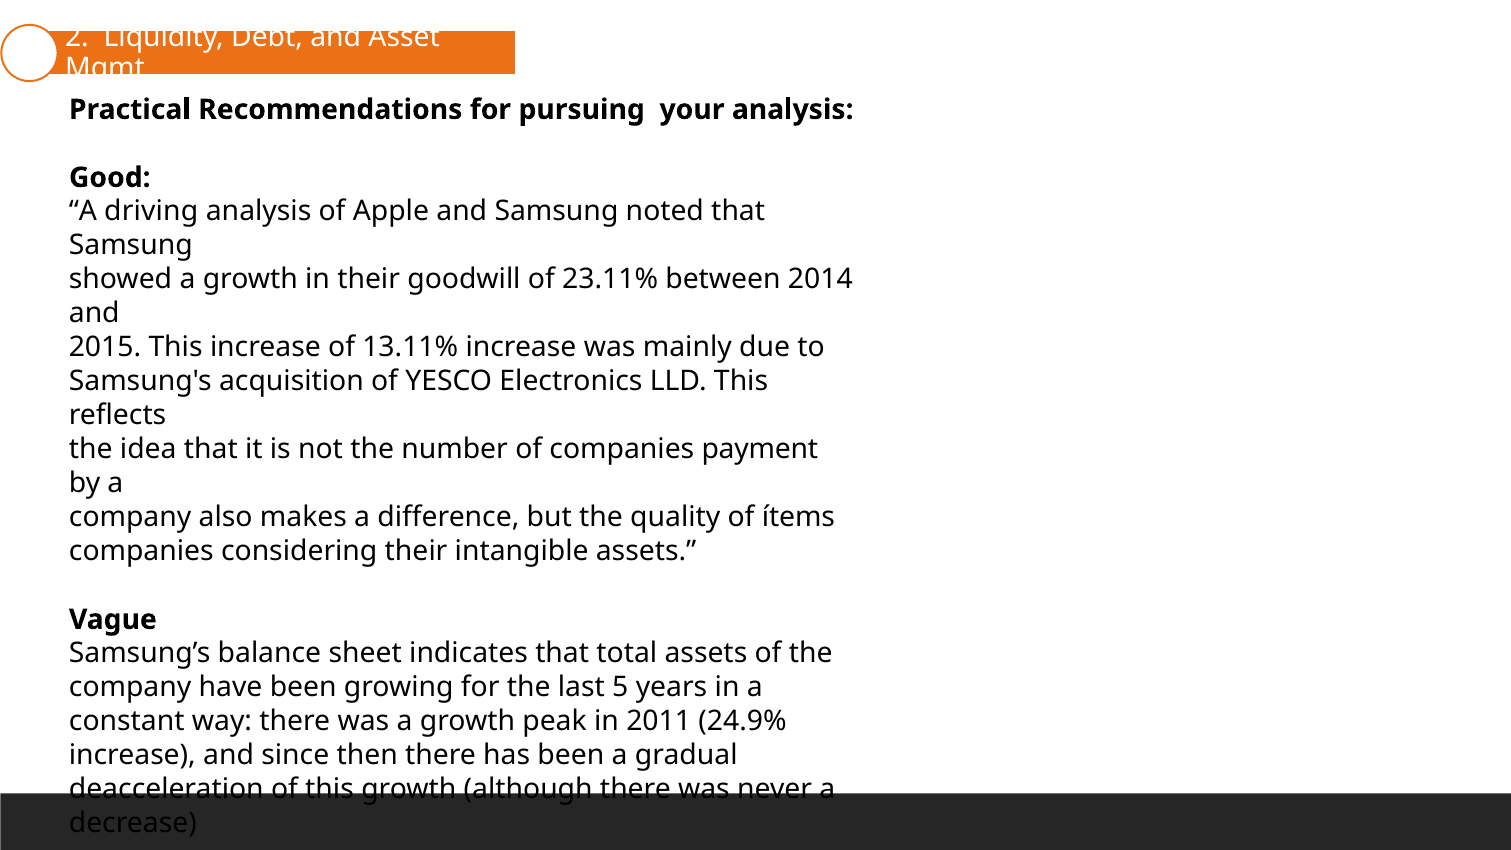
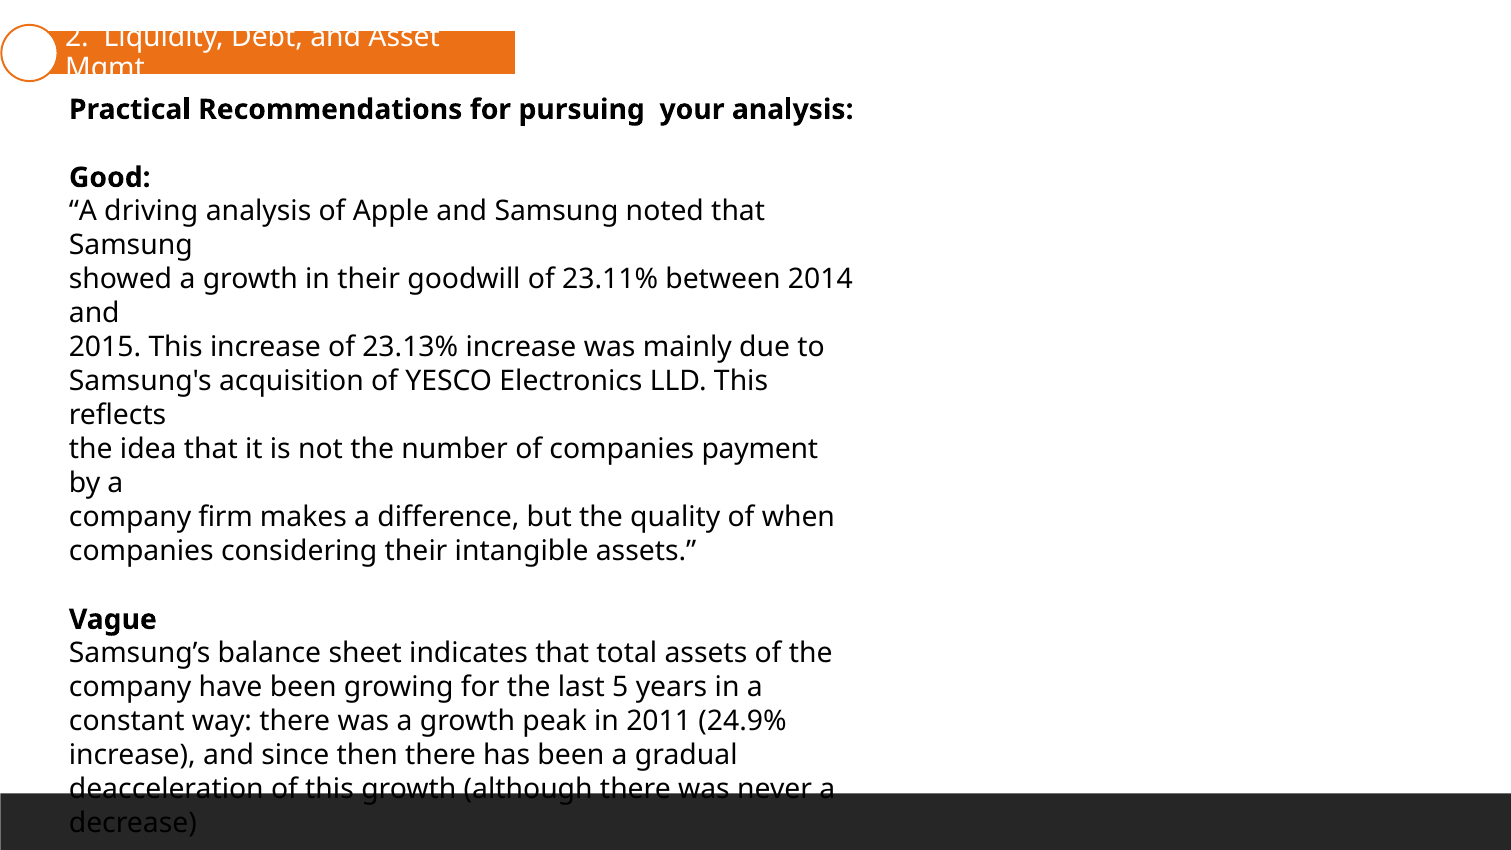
13.11%: 13.11% -> 23.13%
also: also -> firm
ítems: ítems -> when
